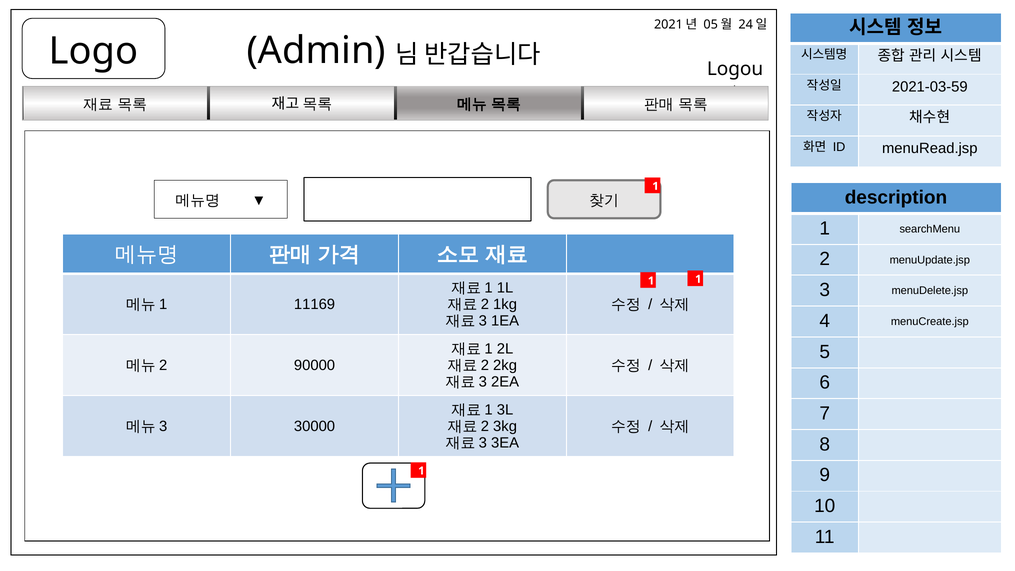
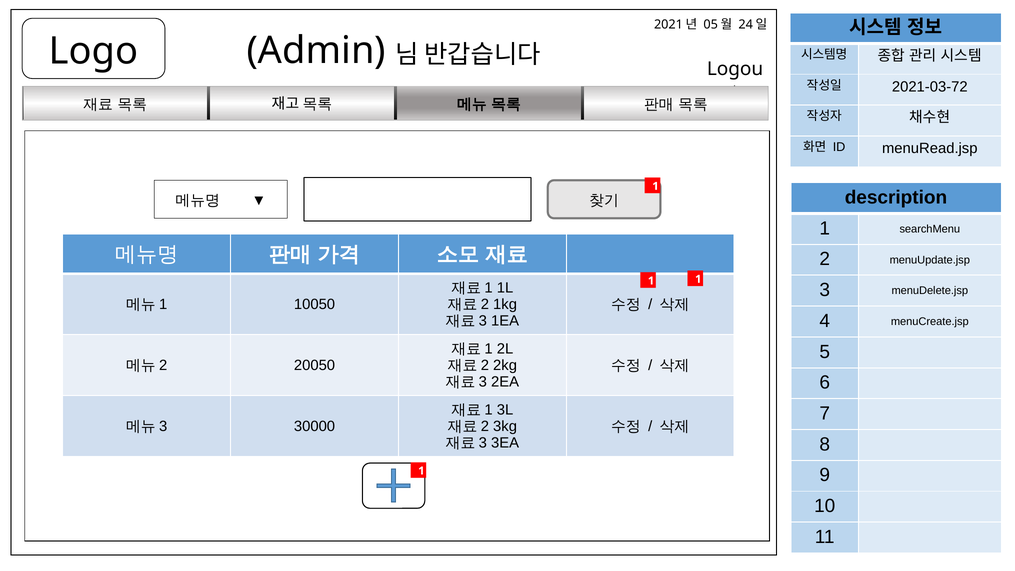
2021-03-59: 2021-03-59 -> 2021-03-72
11169: 11169 -> 10050
90000: 90000 -> 20050
